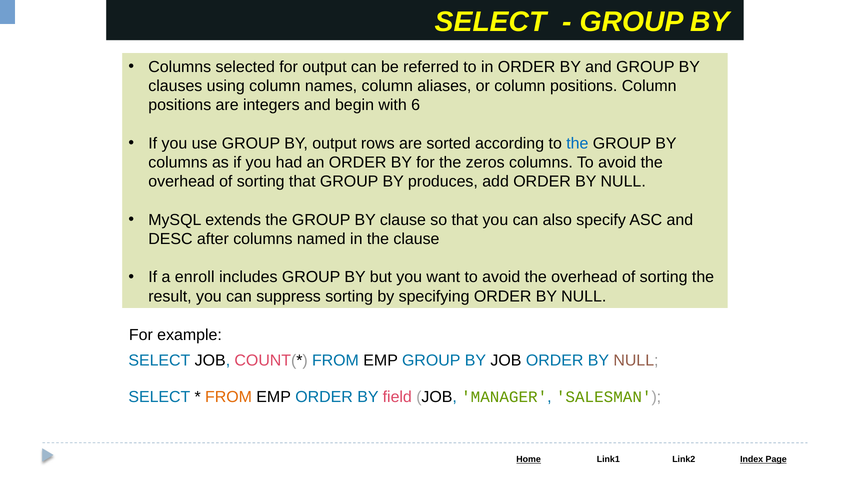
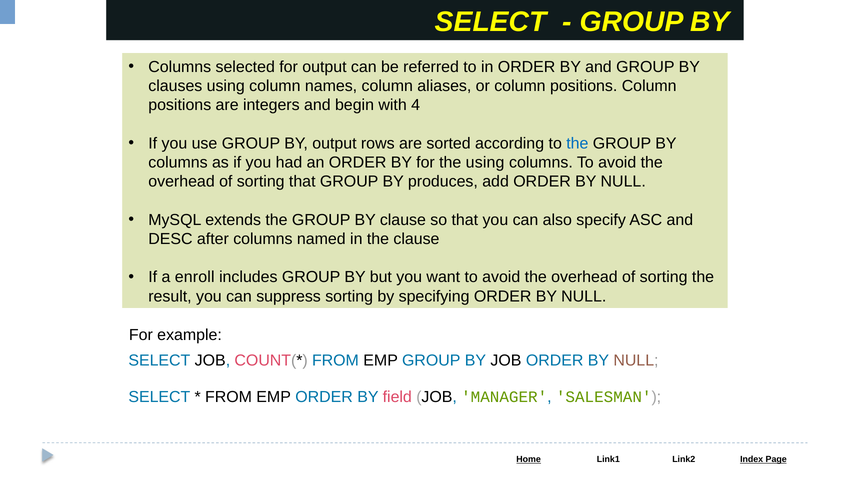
6: 6 -> 4
the zeros: zeros -> using
FROM at (229, 397) colour: orange -> black
